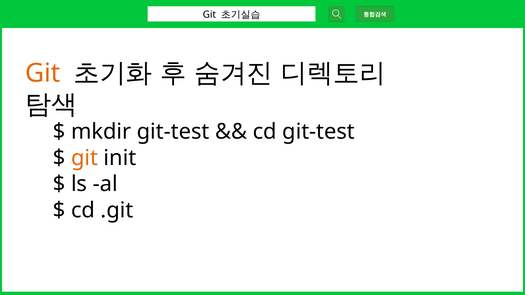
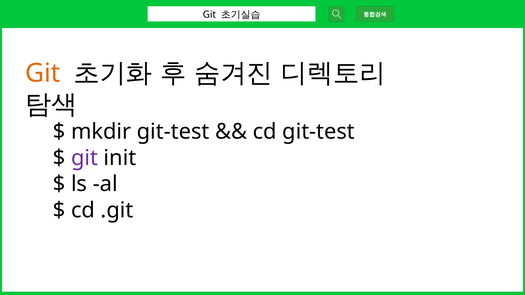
git at (84, 158) colour: orange -> purple
